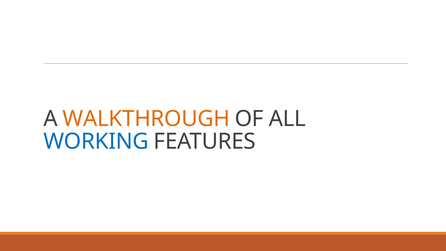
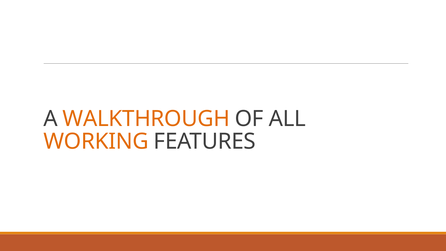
WORKING colour: blue -> orange
